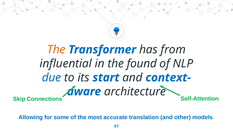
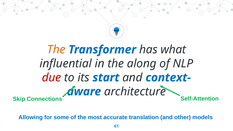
from: from -> what
found: found -> along
due colour: blue -> red
